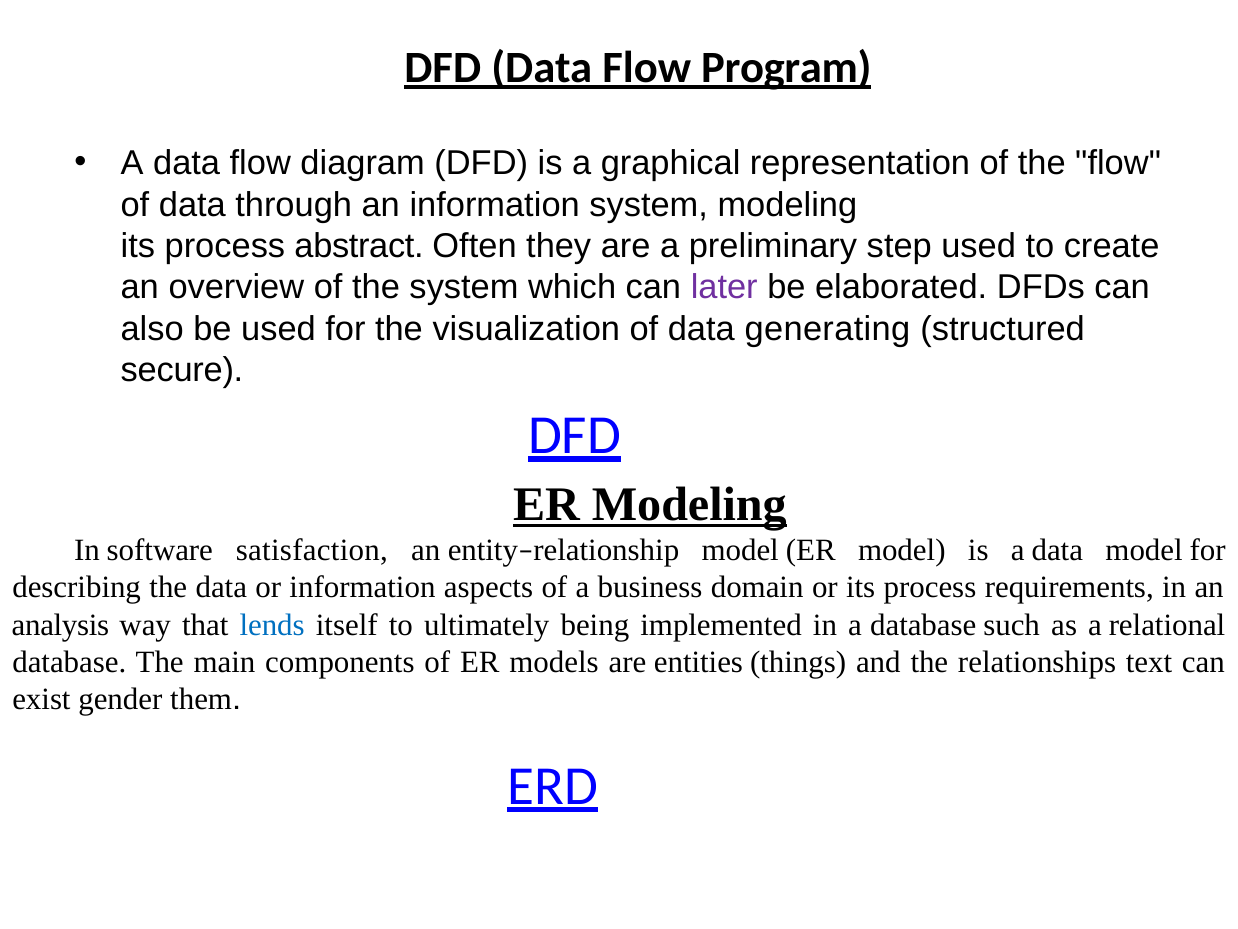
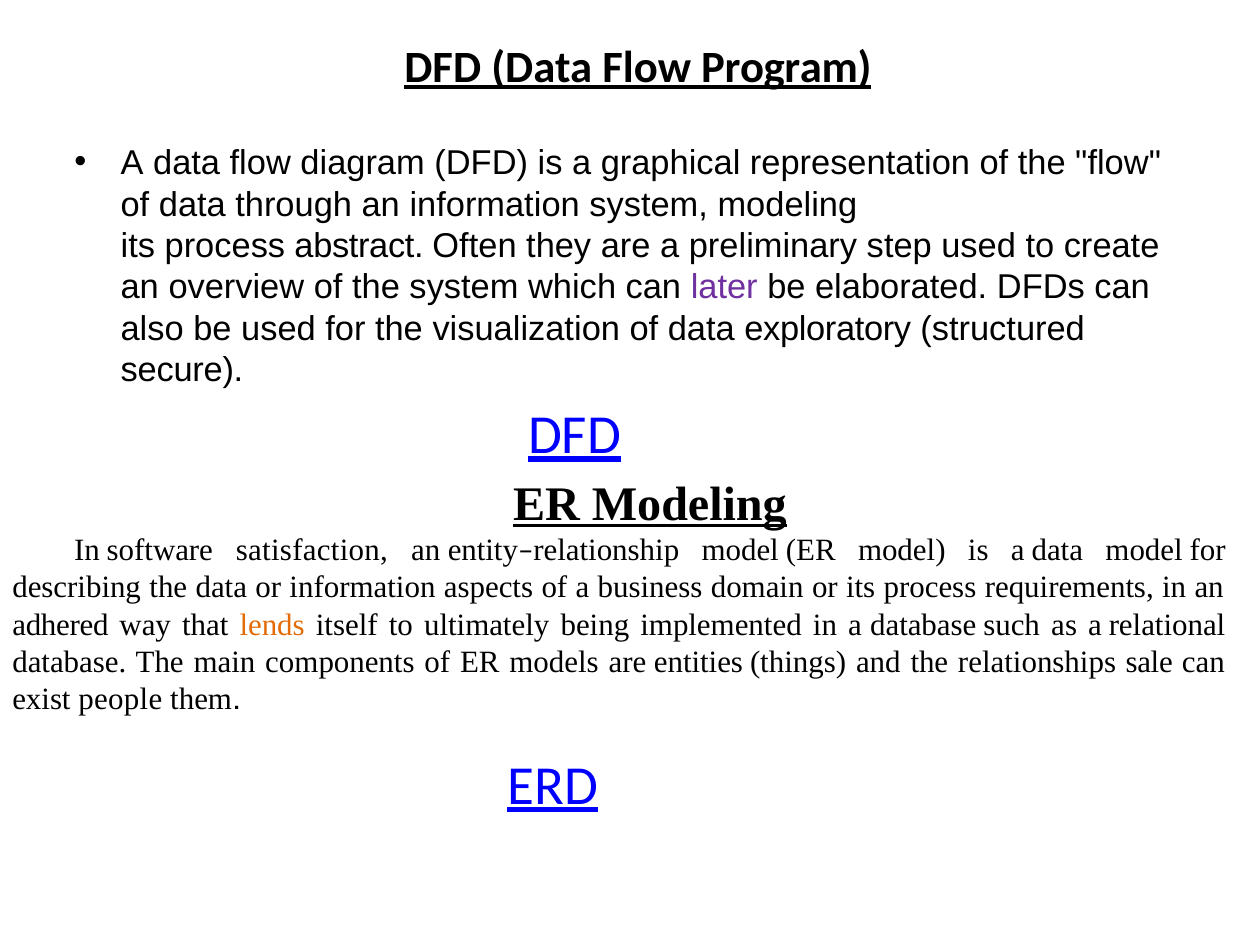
generating: generating -> exploratory
analysis: analysis -> adhered
lends colour: blue -> orange
text: text -> sale
gender: gender -> people
